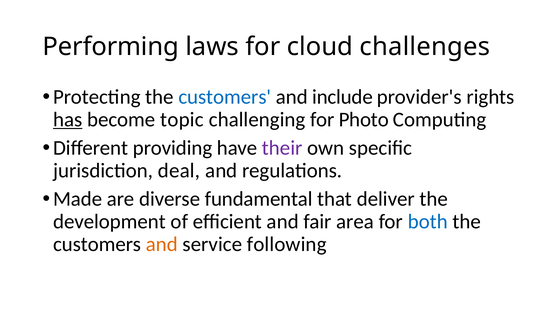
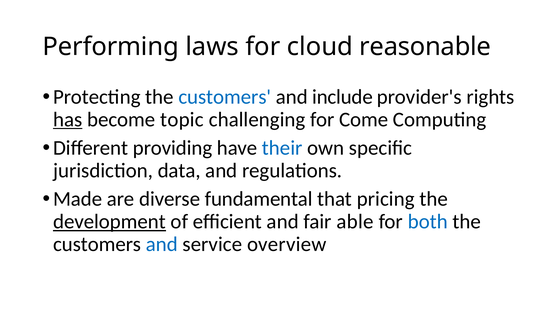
challenges: challenges -> reasonable
Photo: Photo -> Come
their colour: purple -> blue
deal: deal -> data
deliver: deliver -> pricing
development underline: none -> present
area: area -> able
and at (162, 245) colour: orange -> blue
following: following -> overview
